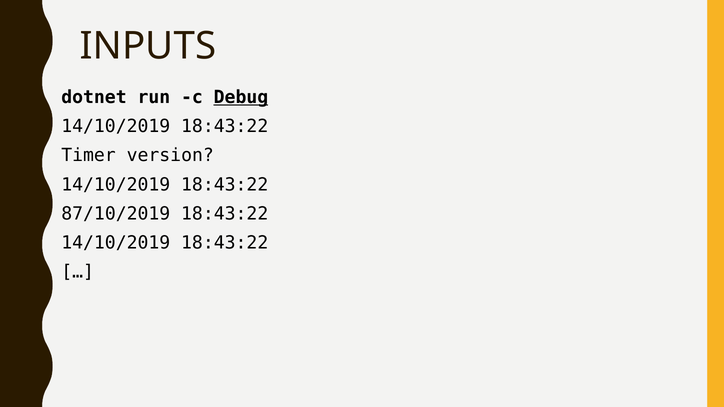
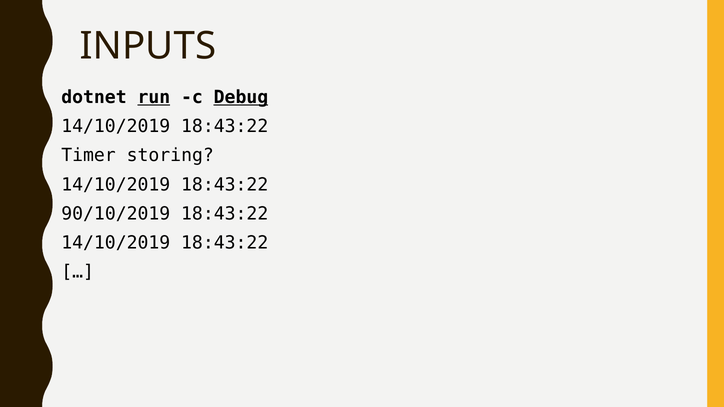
run underline: none -> present
version: version -> storing
87/10/2019: 87/10/2019 -> 90/10/2019
